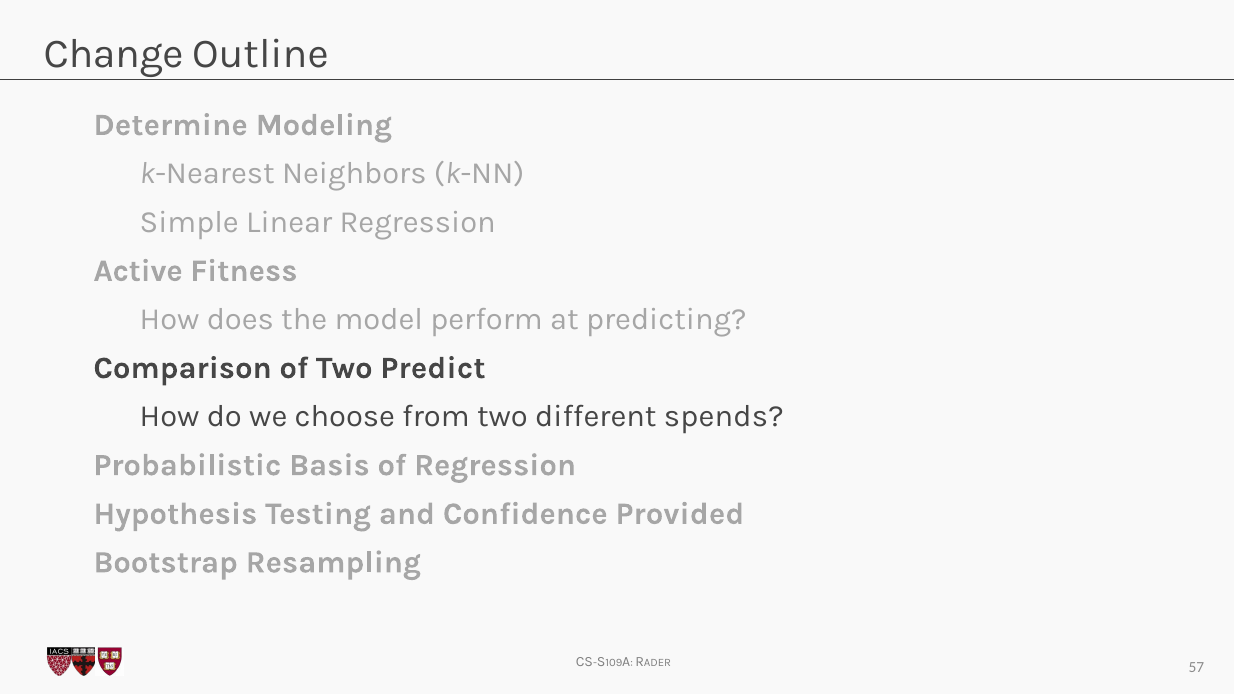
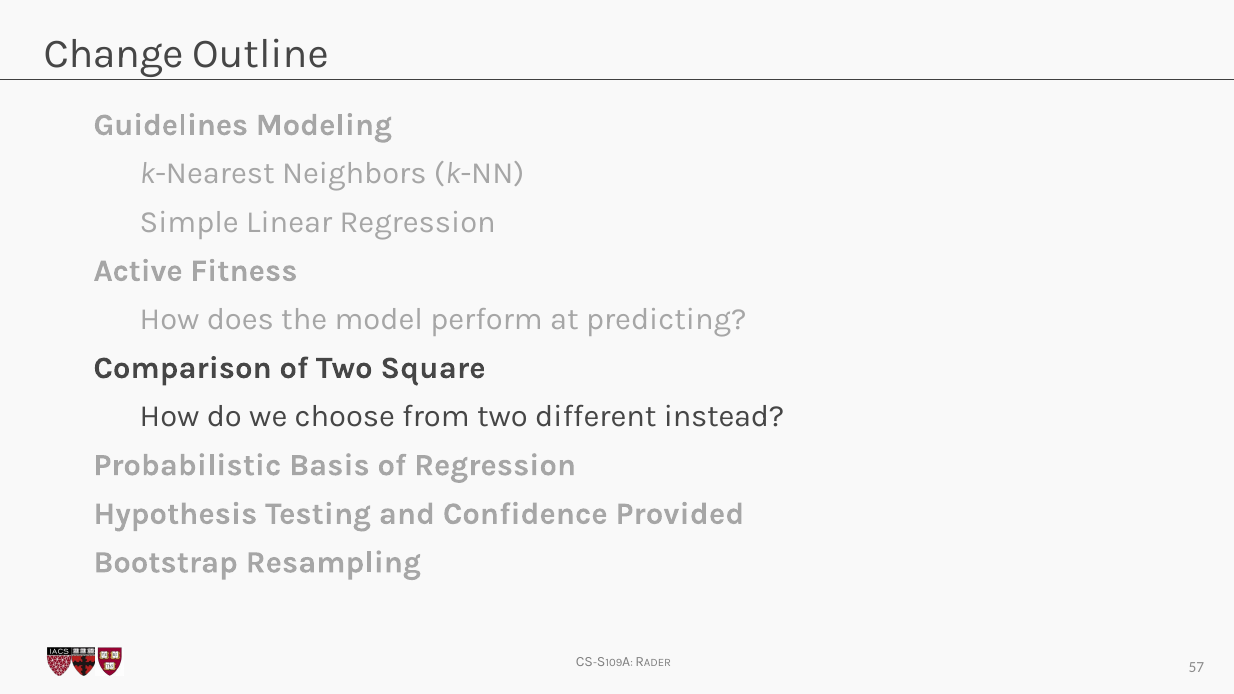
Determine: Determine -> Guidelines
Predict: Predict -> Square
spends: spends -> instead
